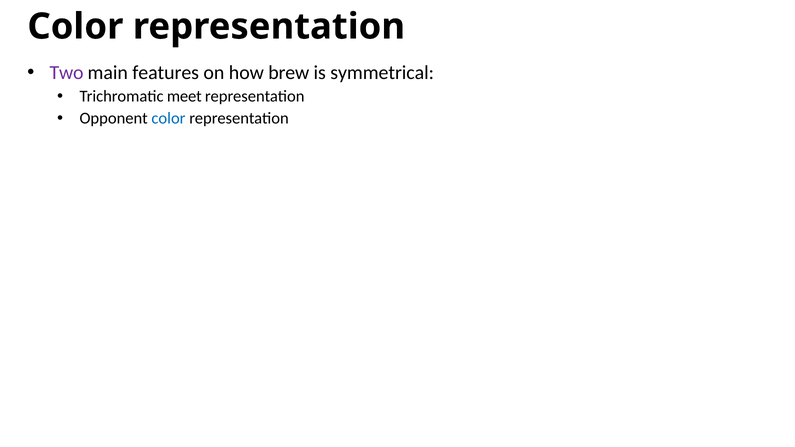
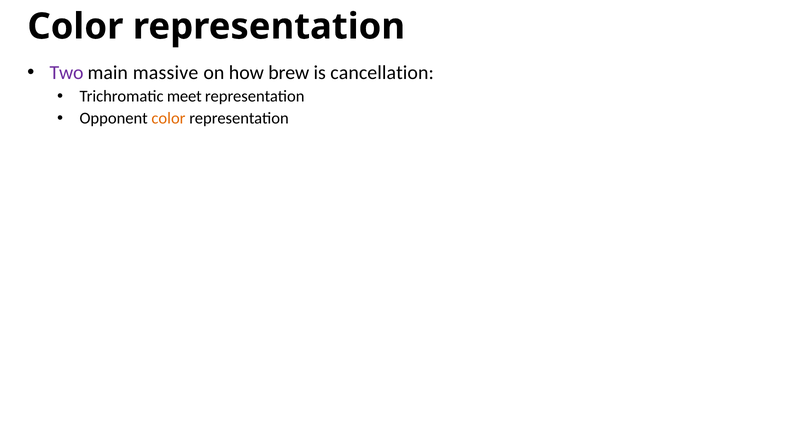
features: features -> massive
symmetrical: symmetrical -> cancellation
color at (168, 118) colour: blue -> orange
